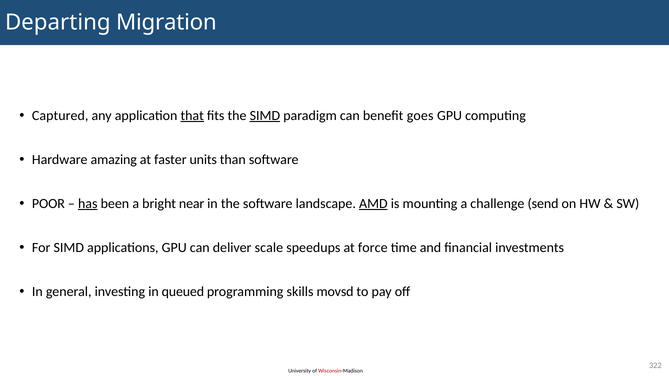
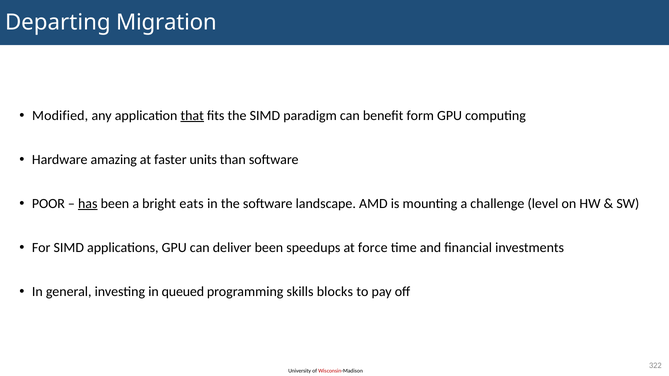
Captured: Captured -> Modified
SIMD at (265, 116) underline: present -> none
goes: goes -> form
near: near -> eats
AMD underline: present -> none
send: send -> level
deliver scale: scale -> been
movsd: movsd -> blocks
